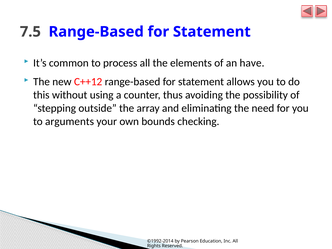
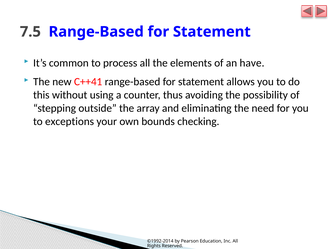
C++12: C++12 -> C++41
arguments: arguments -> exceptions
